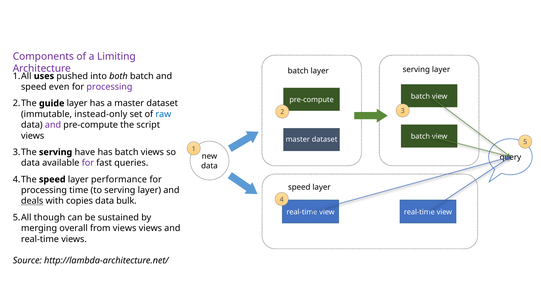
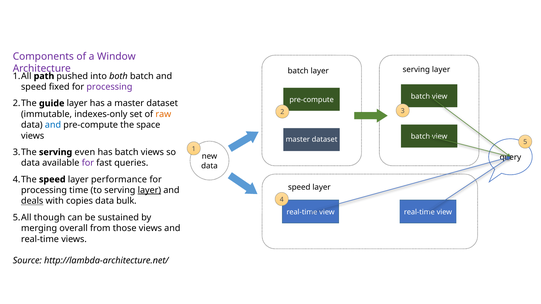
Limiting: Limiting -> Window
uses: uses -> path
even: even -> fixed
instead-only: instead-only -> indexes-only
raw colour: blue -> orange
and at (53, 125) colour: purple -> blue
script: script -> space
have: have -> even
layer at (149, 190) underline: none -> present
from views: views -> those
